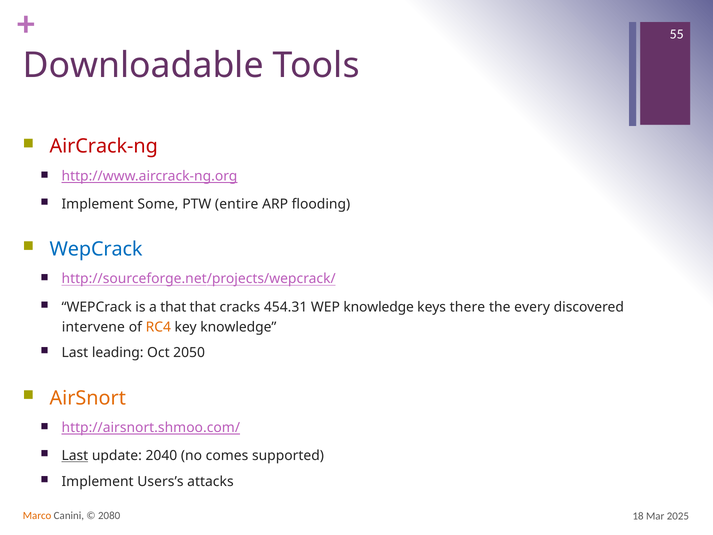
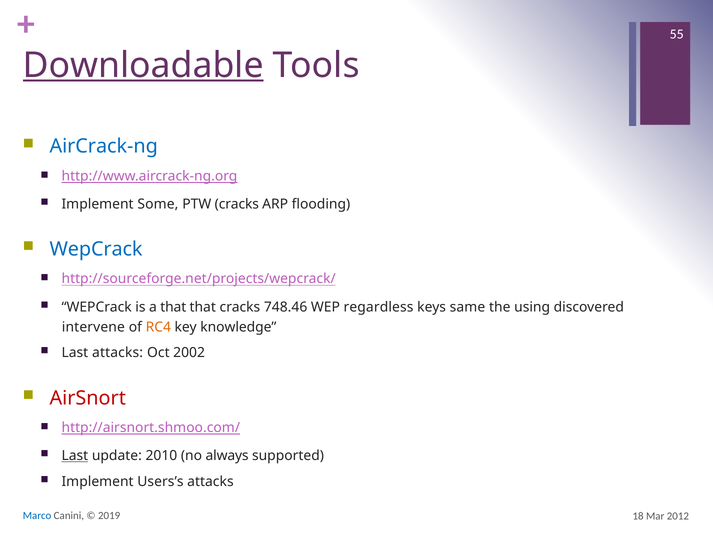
Downloadable underline: none -> present
AirCrack-ng colour: red -> blue
PTW entire: entire -> cracks
454.31: 454.31 -> 748.46
WEP knowledge: knowledge -> regardless
there: there -> same
every: every -> using
Last leading: leading -> attacks
2050: 2050 -> 2002
AirSnort colour: orange -> red
2040: 2040 -> 2010
comes: comes -> always
Marco colour: orange -> blue
2080: 2080 -> 2019
2025: 2025 -> 2012
